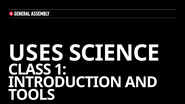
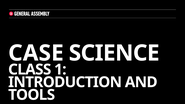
USES: USES -> CASE
